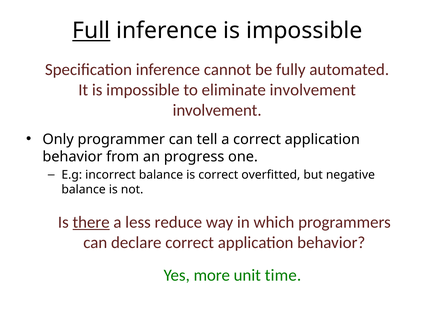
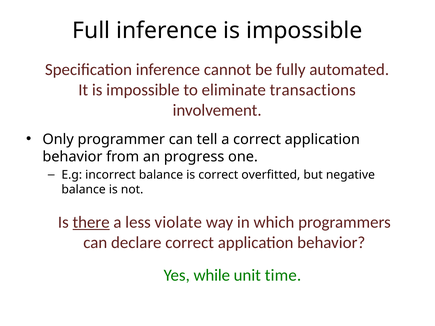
Full underline: present -> none
eliminate involvement: involvement -> transactions
reduce: reduce -> violate
more: more -> while
